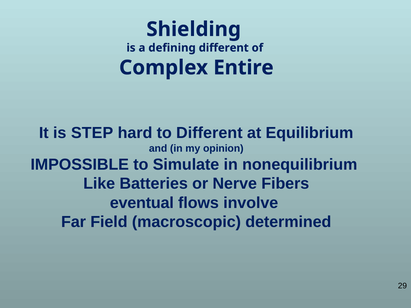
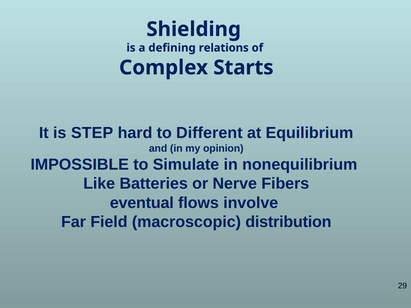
defining different: different -> relations
Entire: Entire -> Starts
determined: determined -> distribution
